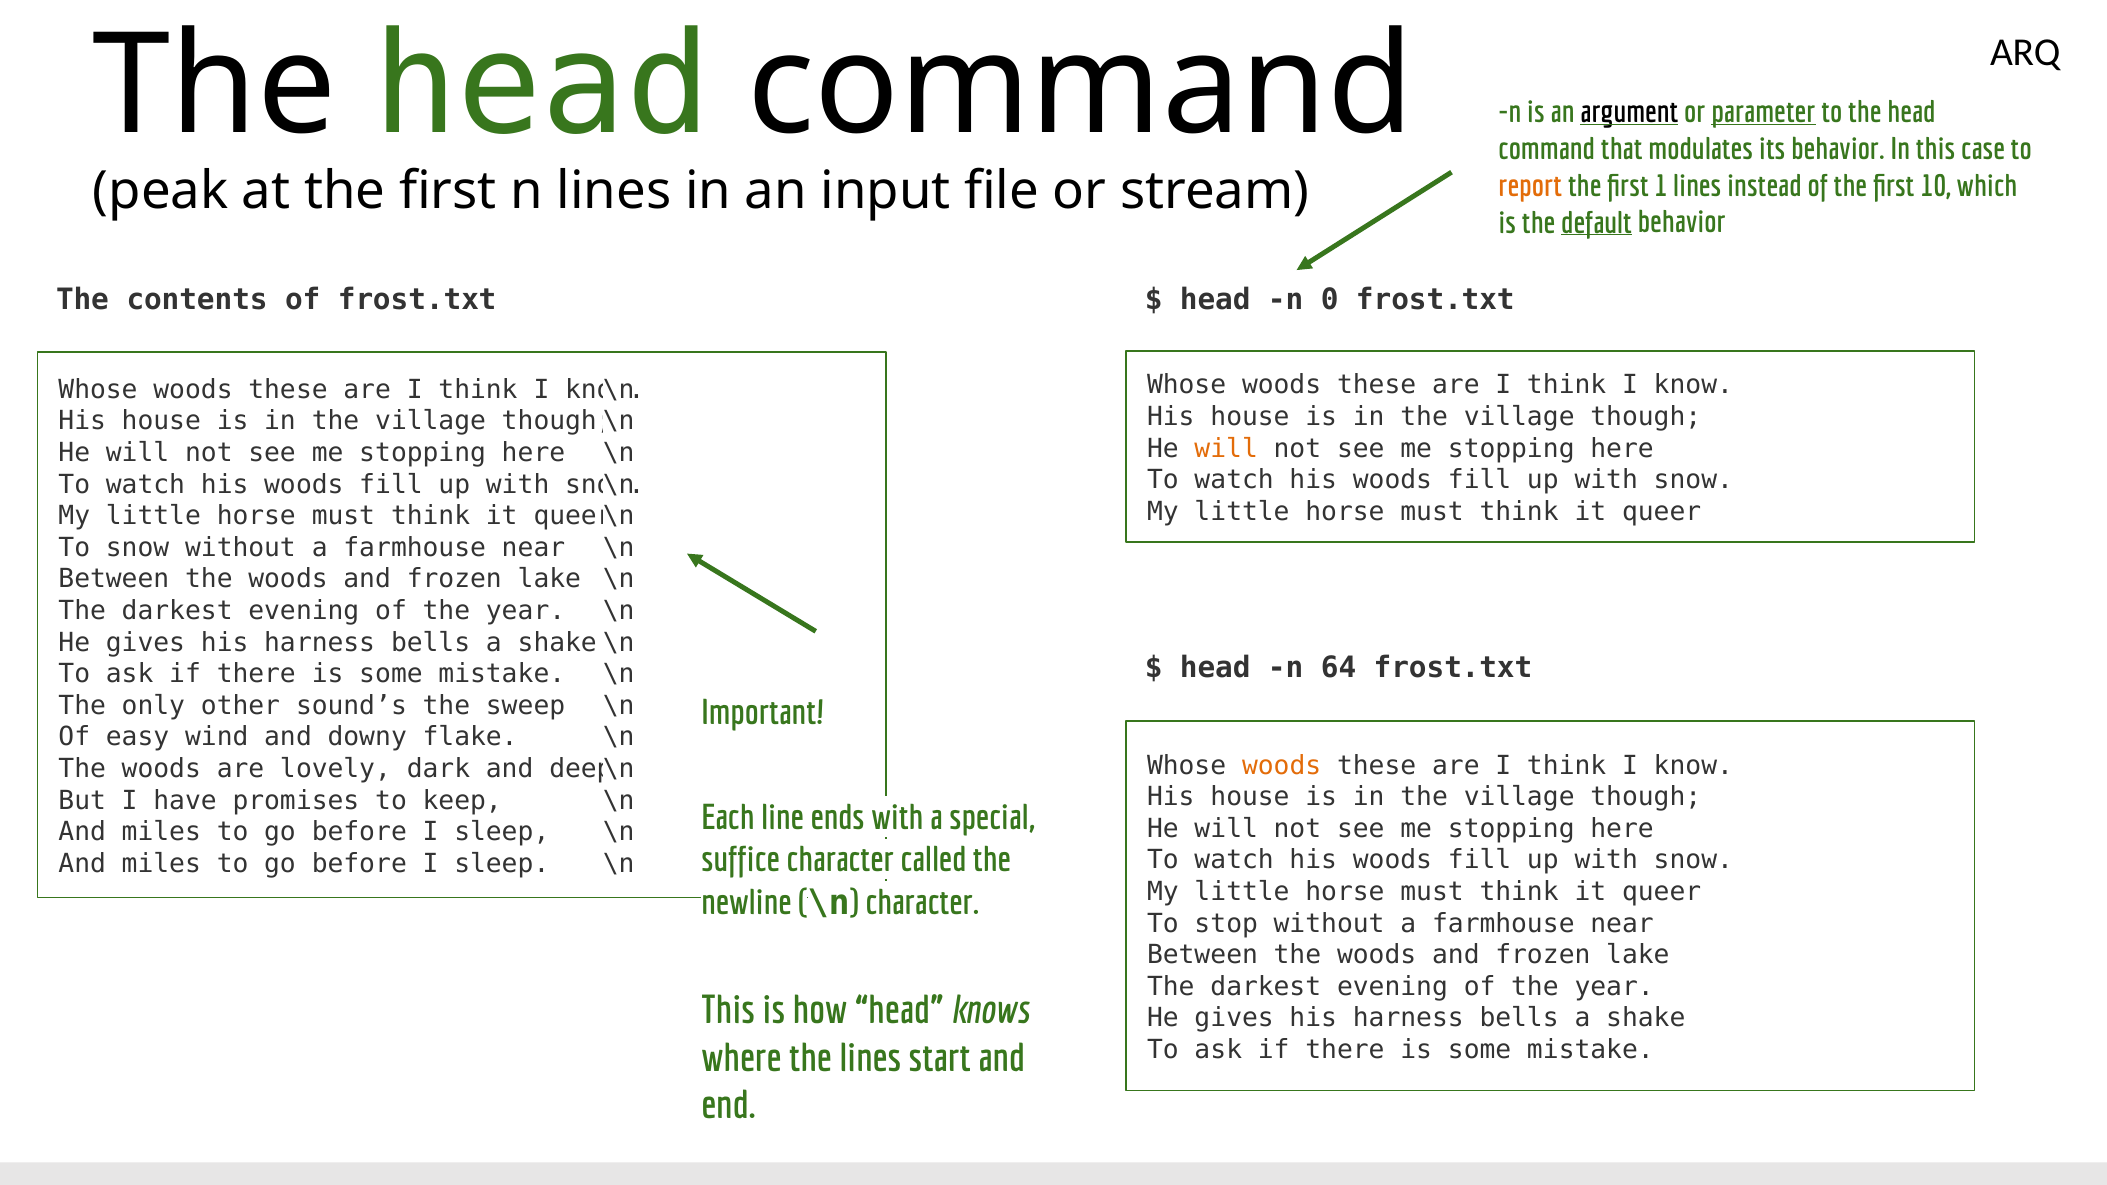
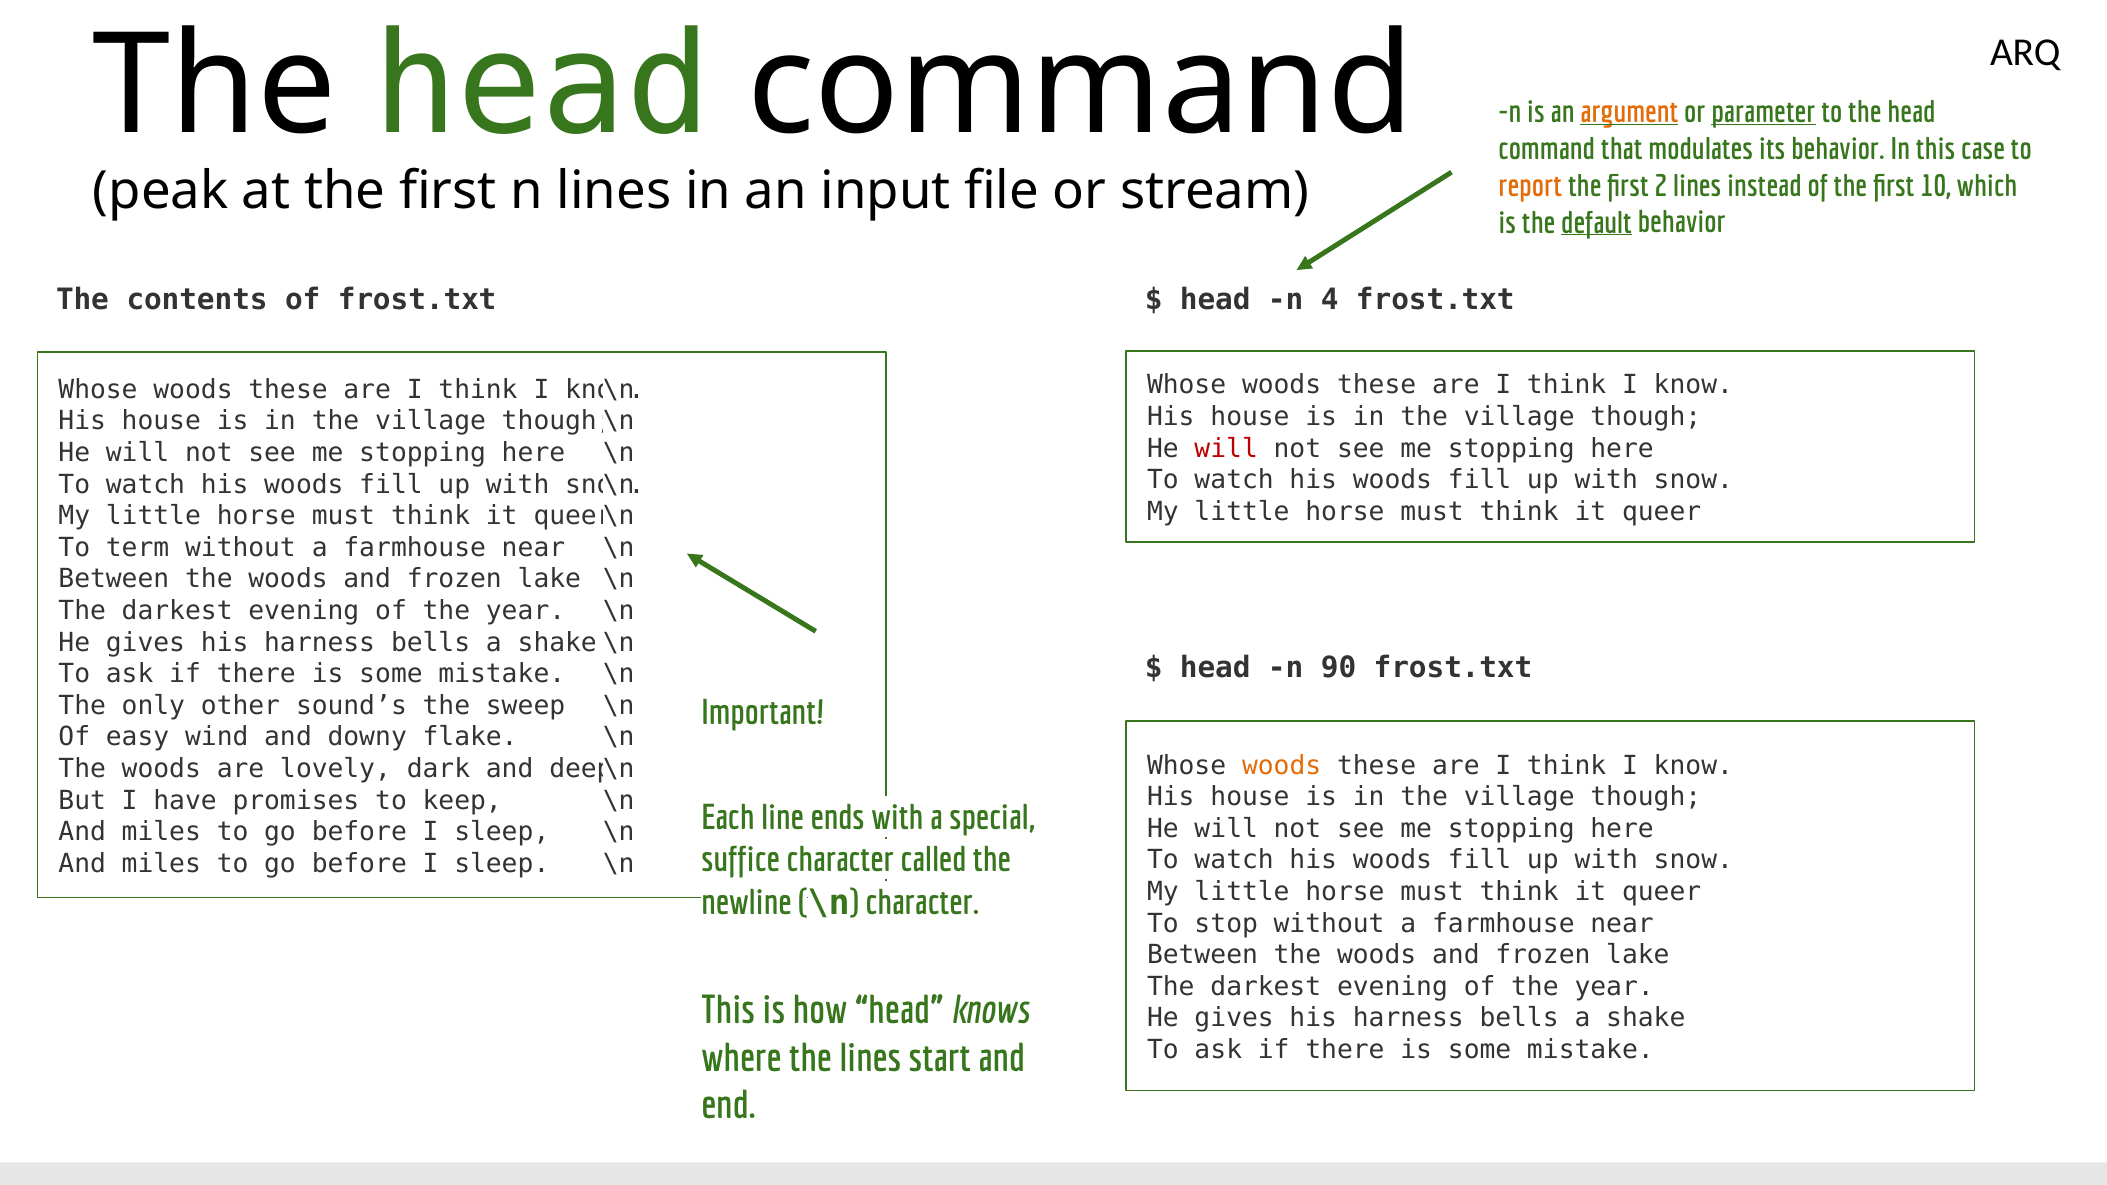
argument colour: black -> orange
1: 1 -> 2
0: 0 -> 4
will at (1226, 448) colour: orange -> red
To snow: snow -> term
64: 64 -> 90
